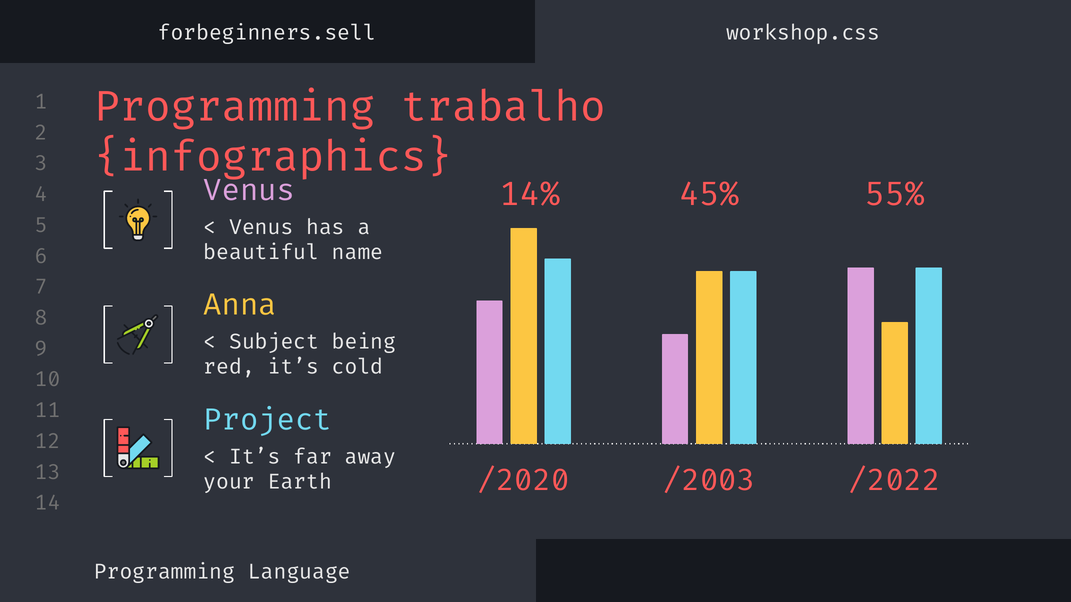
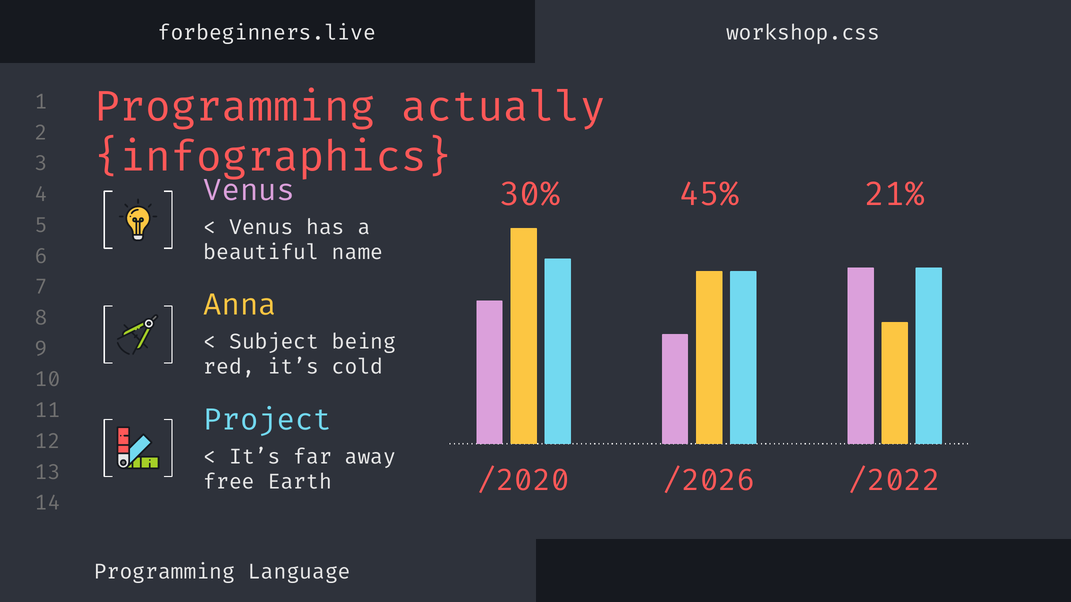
forbeginners.sell: forbeginners.sell -> forbeginners.live
trabalho: trabalho -> actually
14%: 14% -> 30%
55%: 55% -> 21%
/2003: /2003 -> /2026
your: your -> free
